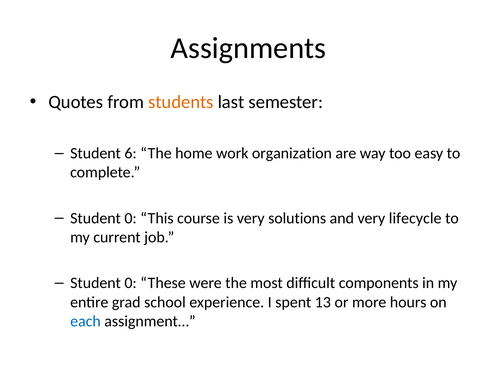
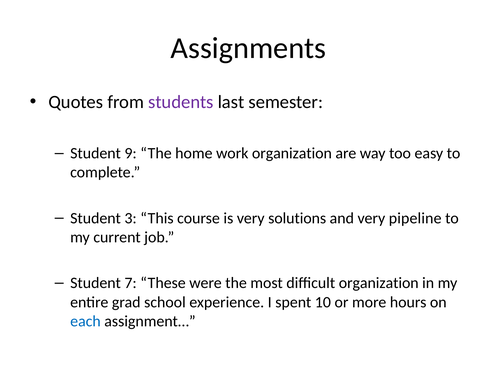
students colour: orange -> purple
6: 6 -> 9
0 at (131, 218): 0 -> 3
lifecycle: lifecycle -> pipeline
0 at (131, 283): 0 -> 7
difficult components: components -> organization
13: 13 -> 10
